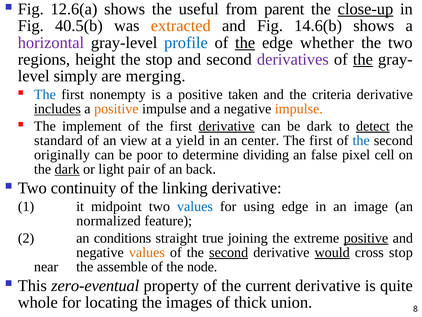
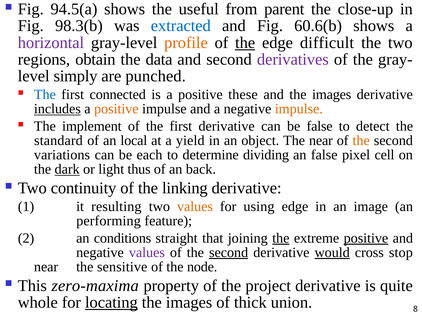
12.6(a: 12.6(a -> 94.5(a
close-up underline: present -> none
40.5(b: 40.5(b -> 98.3(b
extracted colour: orange -> blue
14.6(b: 14.6(b -> 60.6(b
profile colour: blue -> orange
whether: whether -> difficult
height: height -> obtain
the stop: stop -> data
the at (363, 59) underline: present -> none
merging: merging -> punched
nonempty: nonempty -> connected
taken: taken -> these
and the criteria: criteria -> images
derivative at (227, 126) underline: present -> none
be dark: dark -> false
detect underline: present -> none
view: view -> local
center: center -> object
first at (321, 140): first -> near
the at (361, 140) colour: blue -> orange
originally: originally -> variations
poor: poor -> each
pair: pair -> thus
midpoint: midpoint -> resulting
values at (195, 206) colour: blue -> orange
normalized: normalized -> performing
true: true -> that
the at (281, 238) underline: none -> present
values at (147, 252) colour: orange -> purple
assemble: assemble -> sensitive
zero-eventual: zero-eventual -> zero-maxima
current: current -> project
locating underline: none -> present
